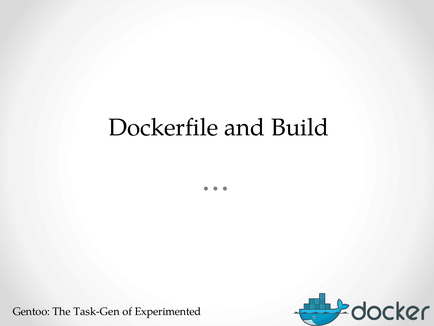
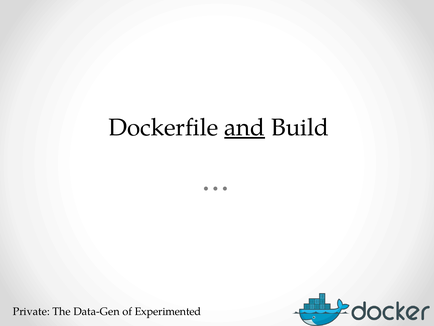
and underline: none -> present
Gentoo: Gentoo -> Private
Task-Gen: Task-Gen -> Data-Gen
